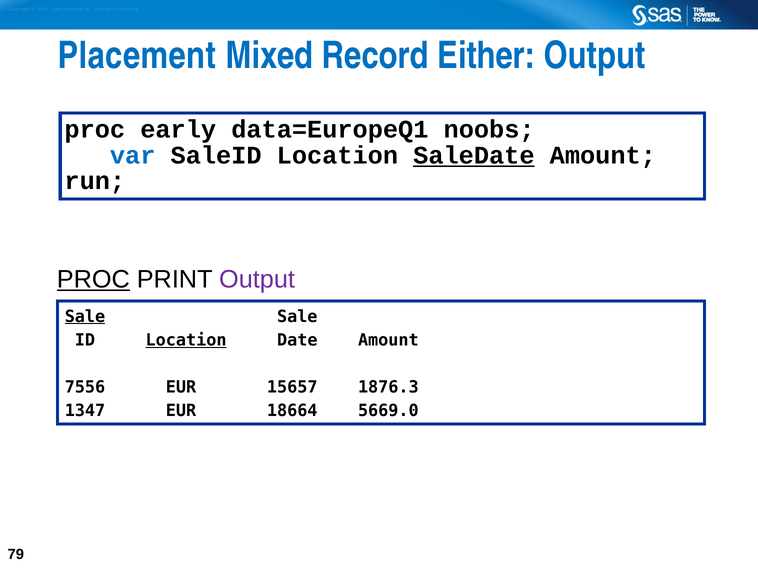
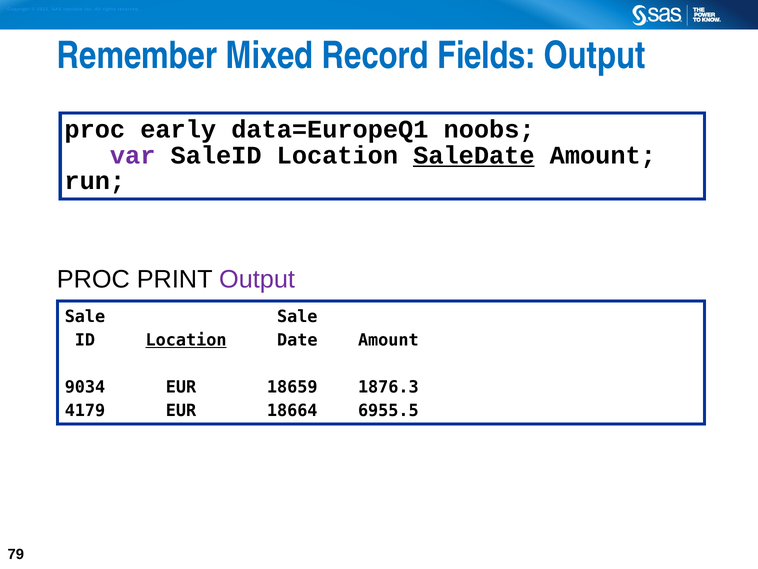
Placement: Placement -> Remember
Either: Either -> Fields
var colour: blue -> purple
PROC at (93, 279) underline: present -> none
Sale at (85, 316) underline: present -> none
7556: 7556 -> 9034
15657: 15657 -> 18659
1347: 1347 -> 4179
5669.0: 5669.0 -> 6955.5
